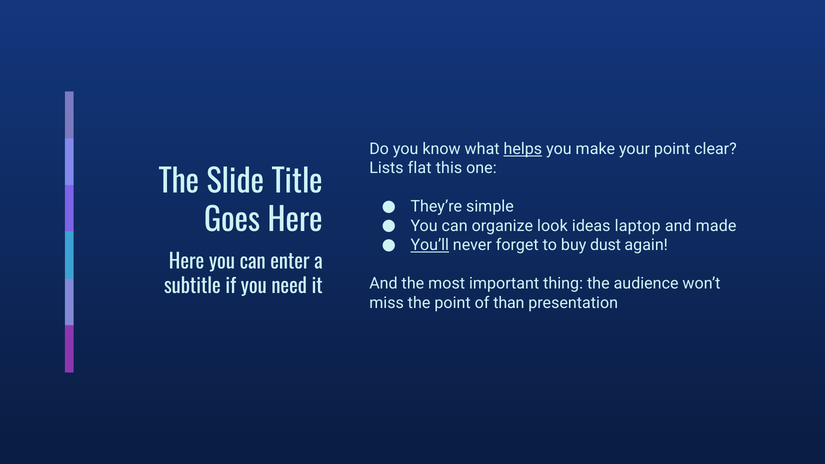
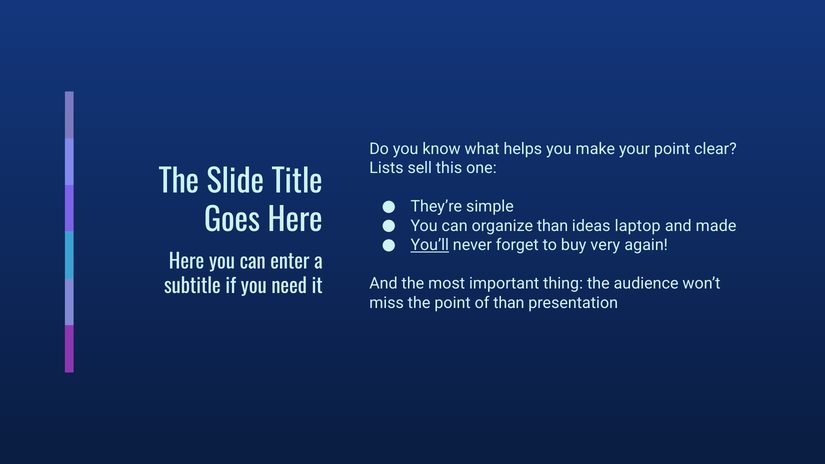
helps underline: present -> none
flat: flat -> sell
organize look: look -> than
dust: dust -> very
